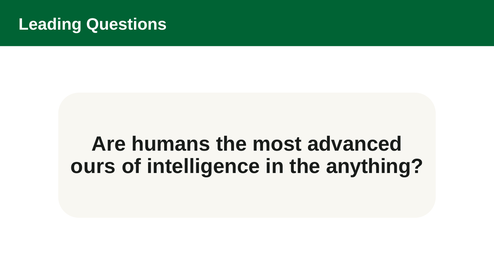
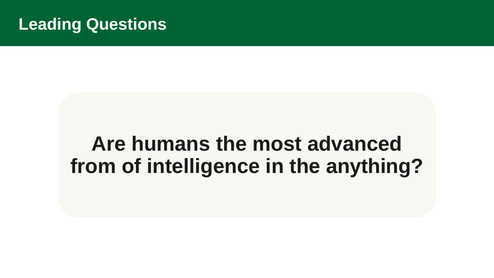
ours: ours -> from
